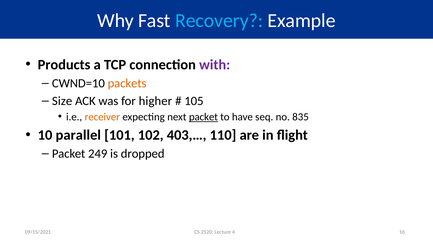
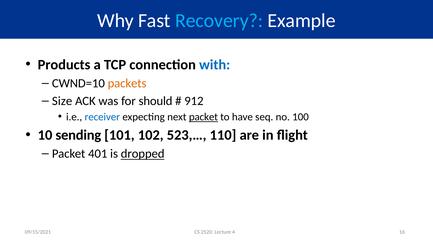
with colour: purple -> blue
higher: higher -> should
105: 105 -> 912
receiver colour: orange -> blue
835: 835 -> 100
parallel: parallel -> sending
403,…: 403,… -> 523,…
249: 249 -> 401
dropped underline: none -> present
